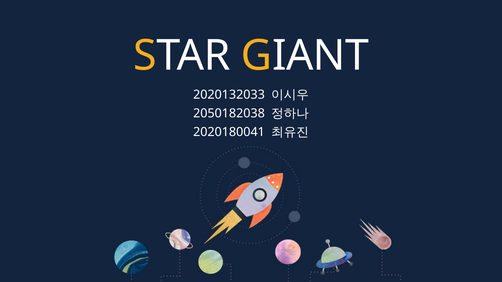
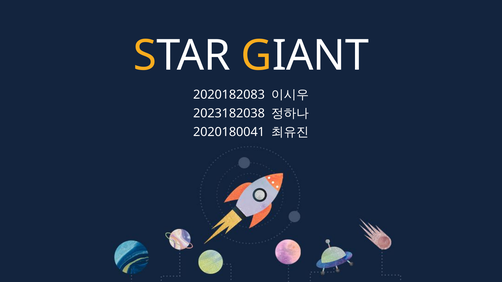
2020132033: 2020132033 -> 2020182083
2050182038: 2050182038 -> 2023182038
